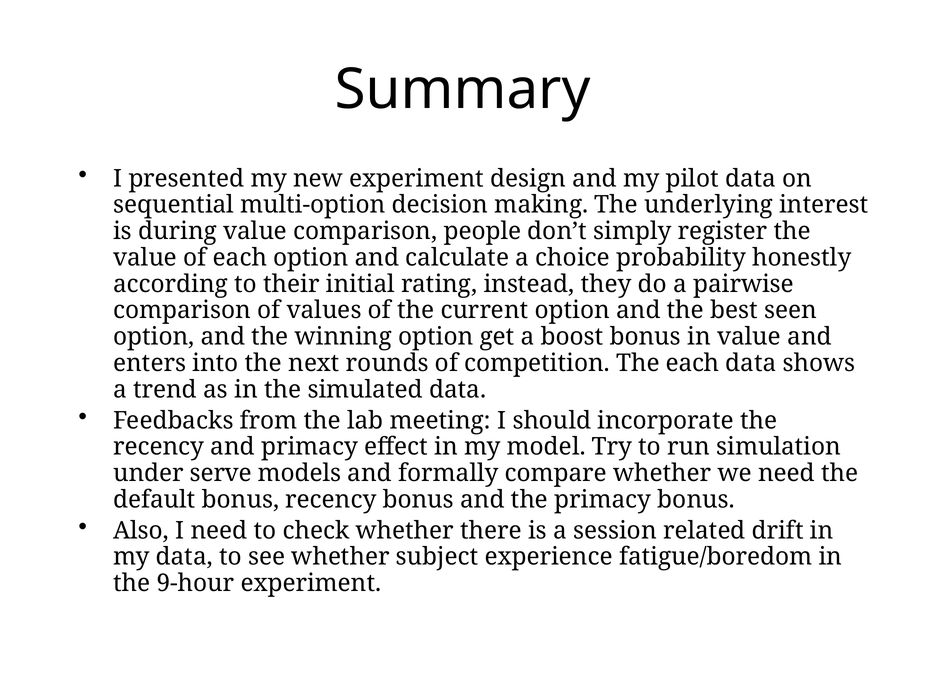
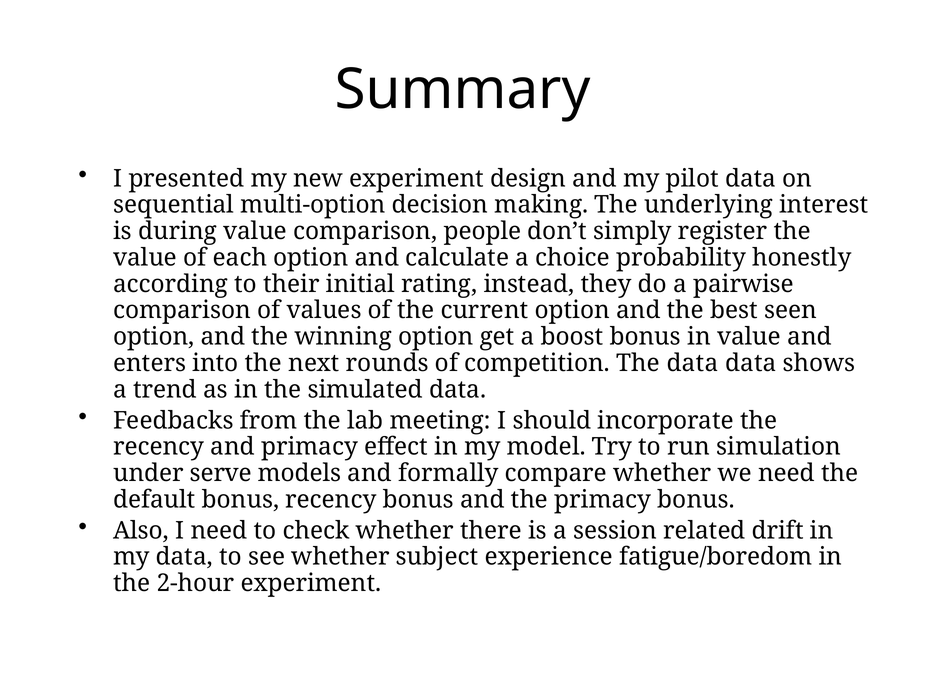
The each: each -> data
9-hour: 9-hour -> 2-hour
